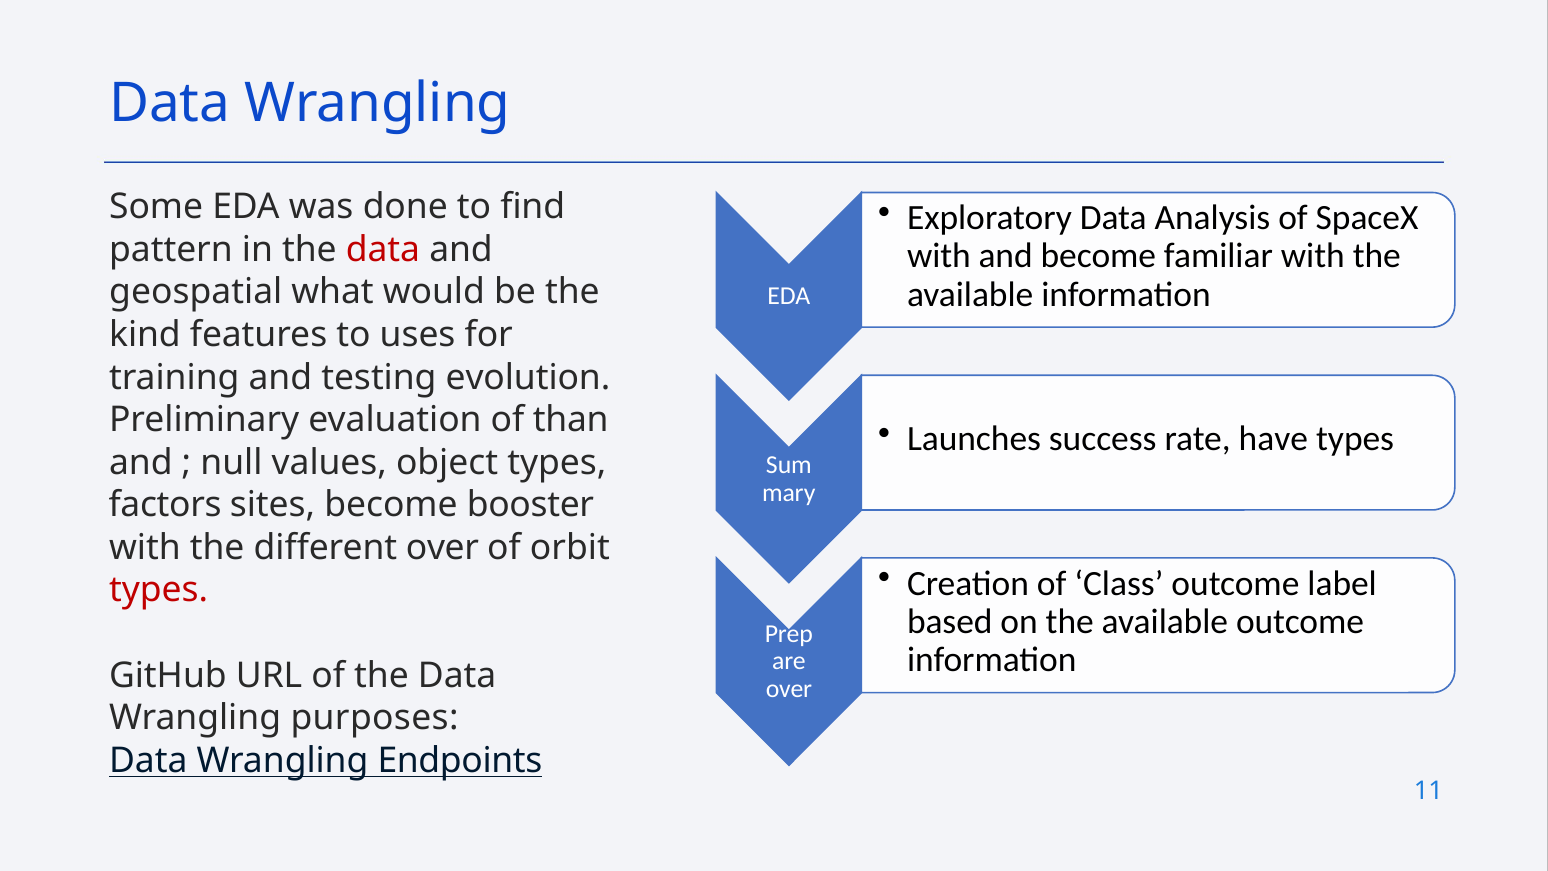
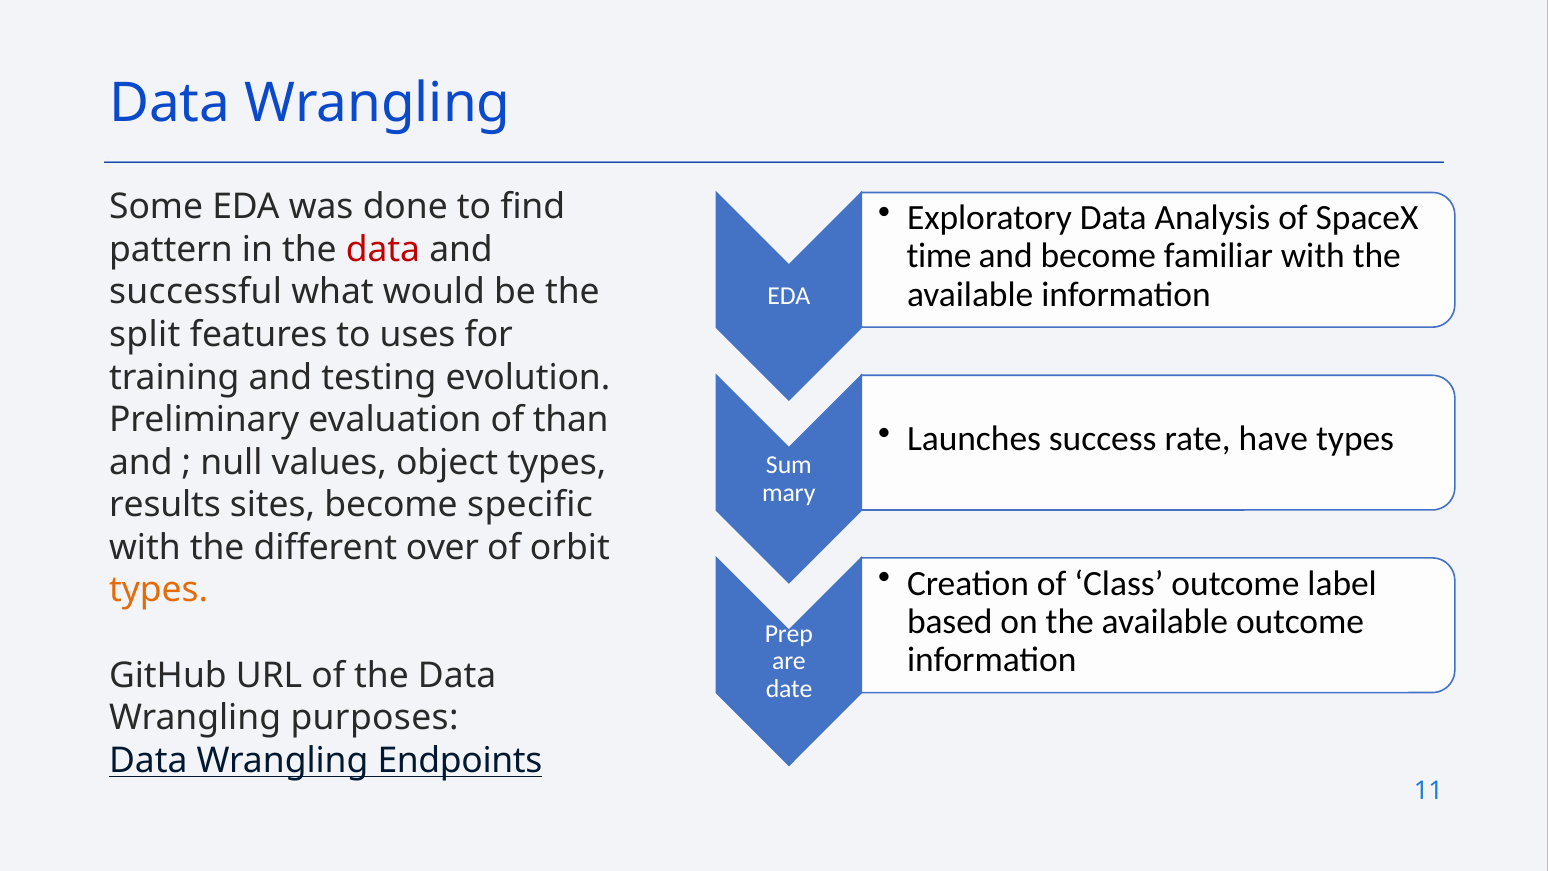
with at (939, 256): with -> time
geospatial: geospatial -> successful
kind: kind -> split
factors: factors -> results
booster: booster -> specific
types at (159, 590) colour: red -> orange
over at (789, 689): over -> date
